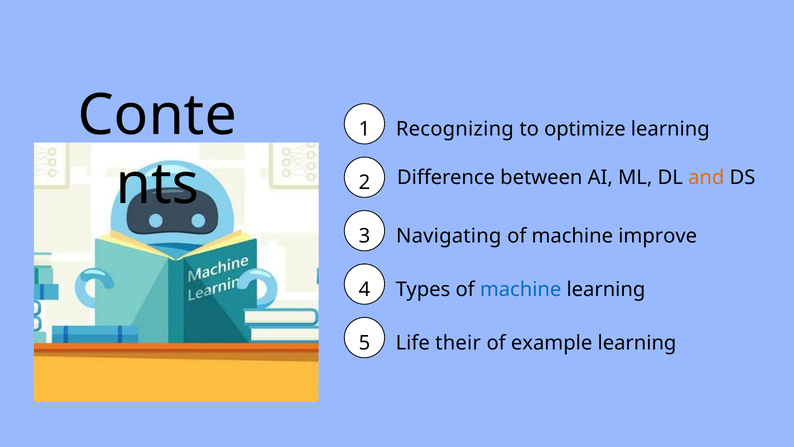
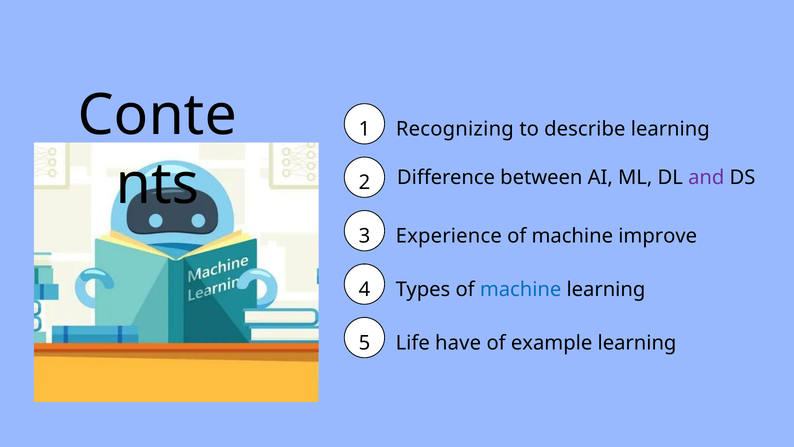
optimize: optimize -> describe
and colour: orange -> purple
Navigating: Navigating -> Experience
their: their -> have
